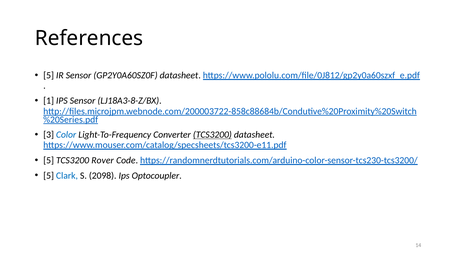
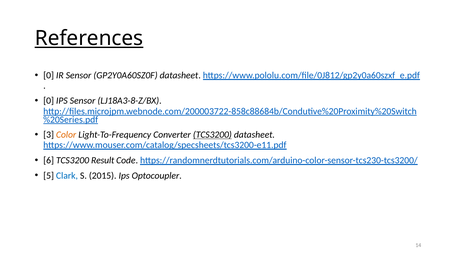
References underline: none -> present
5 at (49, 75): 5 -> 0
1 at (49, 101): 1 -> 0
Color colour: blue -> orange
5 at (49, 160): 5 -> 6
Rover: Rover -> Result
2098: 2098 -> 2015
